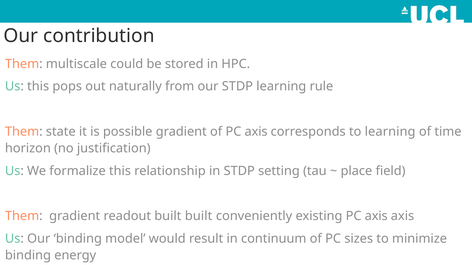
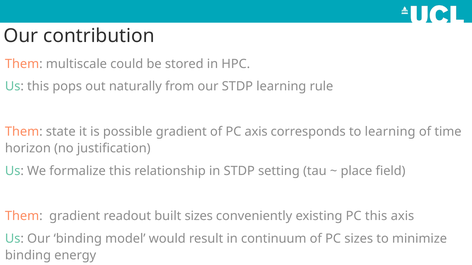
built built: built -> sizes
existing PC axis: axis -> this
